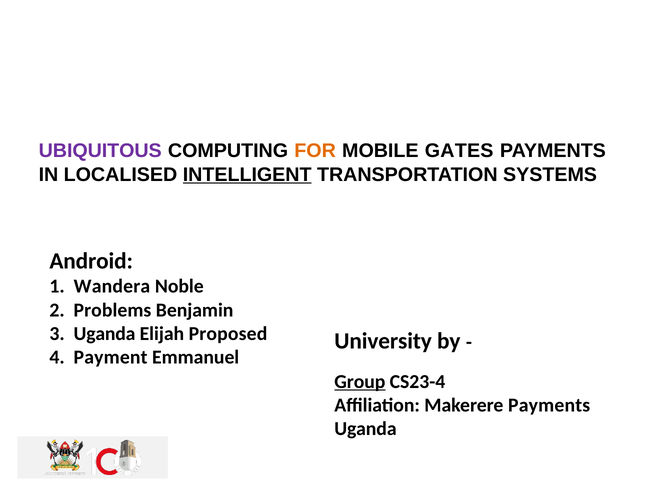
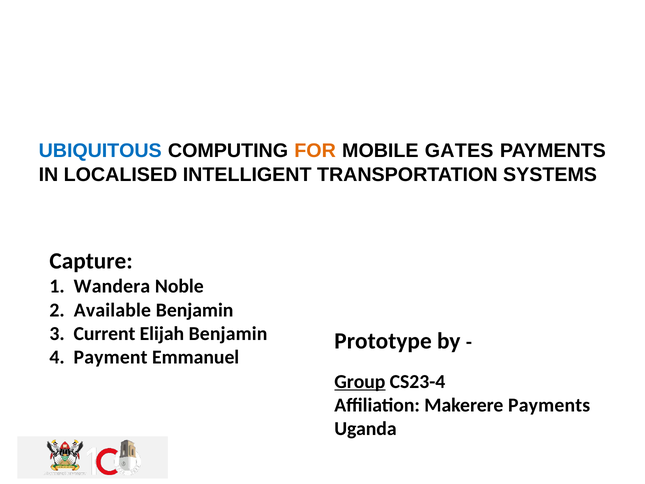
UBIQUITOUS colour: purple -> blue
INTELLIGENT underline: present -> none
Android: Android -> Capture
Problems: Problems -> Available
Uganda at (105, 334): Uganda -> Current
Elijah Proposed: Proposed -> Benjamin
University: University -> Prototype
